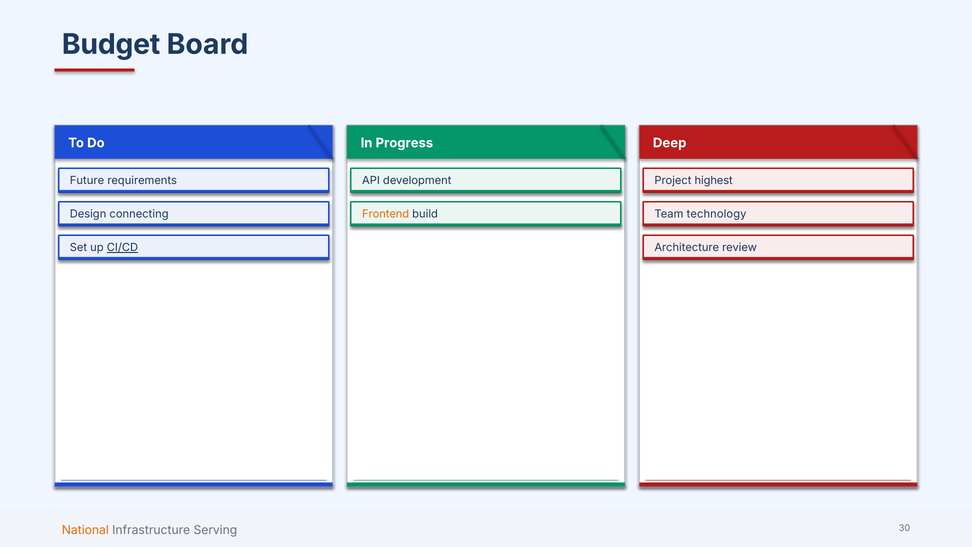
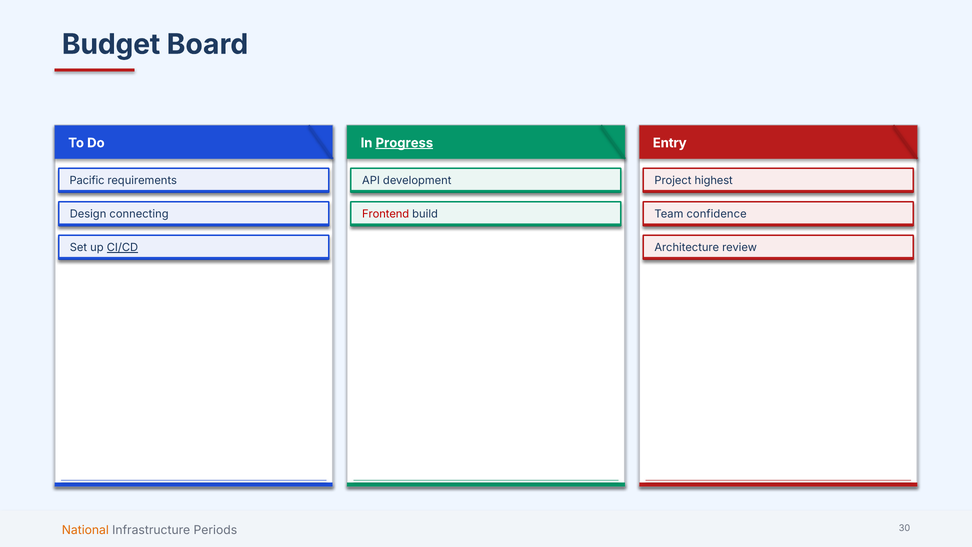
Progress underline: none -> present
Deep: Deep -> Entry
Future: Future -> Pacific
Frontend colour: orange -> red
technology: technology -> confidence
Serving: Serving -> Periods
